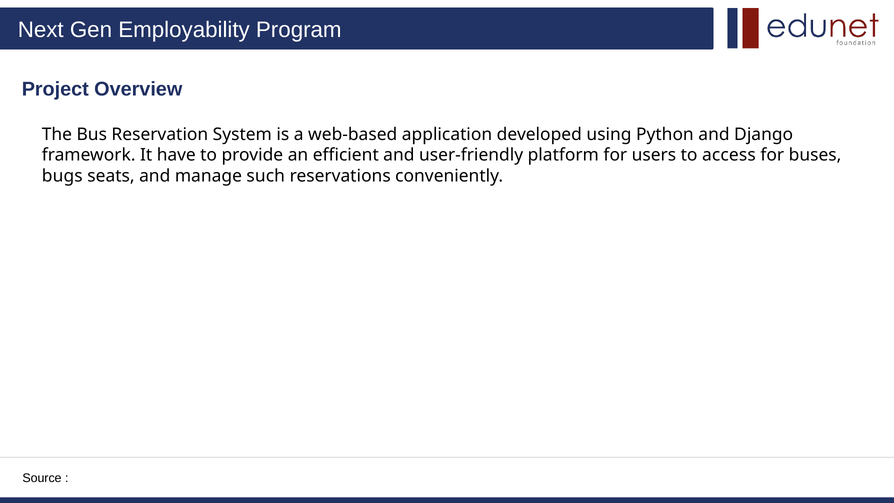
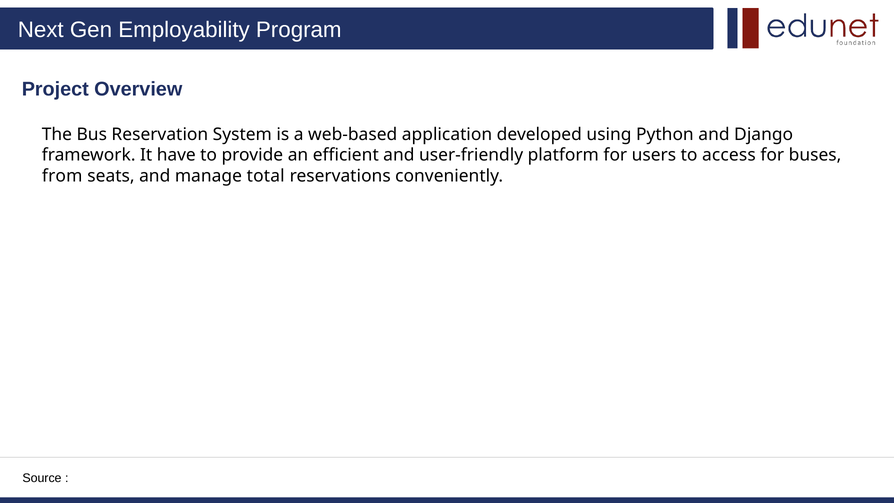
bugs: bugs -> from
such: such -> total
